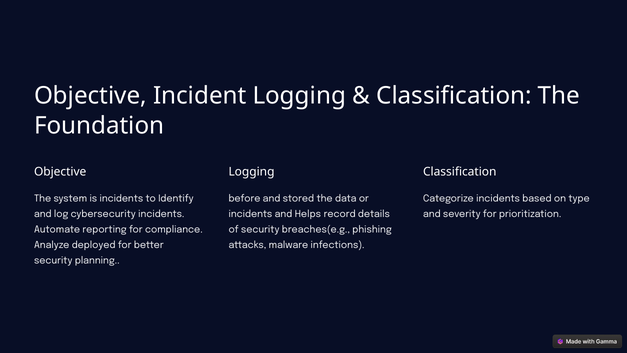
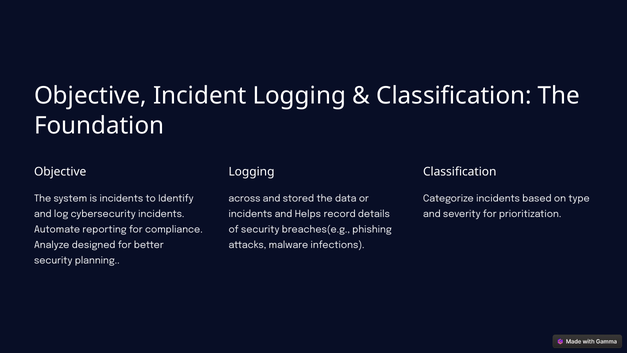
before: before -> across
deployed: deployed -> designed
